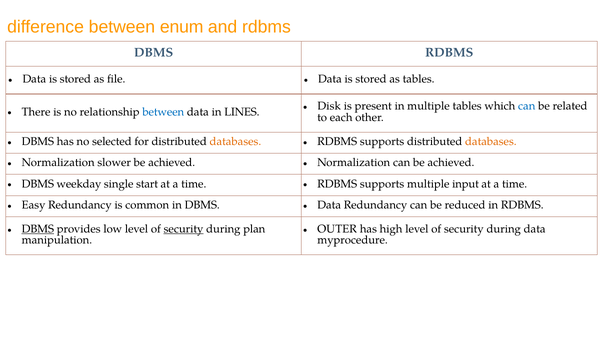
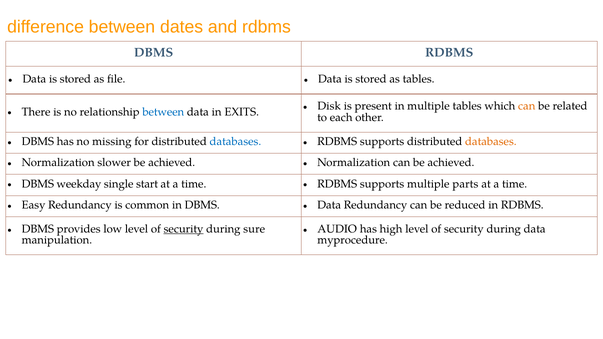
enum: enum -> dates
can at (527, 106) colour: blue -> orange
LINES: LINES -> EXITS
selected: selected -> missing
databases at (235, 142) colour: orange -> blue
input: input -> parts
DBMS at (38, 229) underline: present -> none
plan: plan -> sure
OUTER: OUTER -> AUDIO
